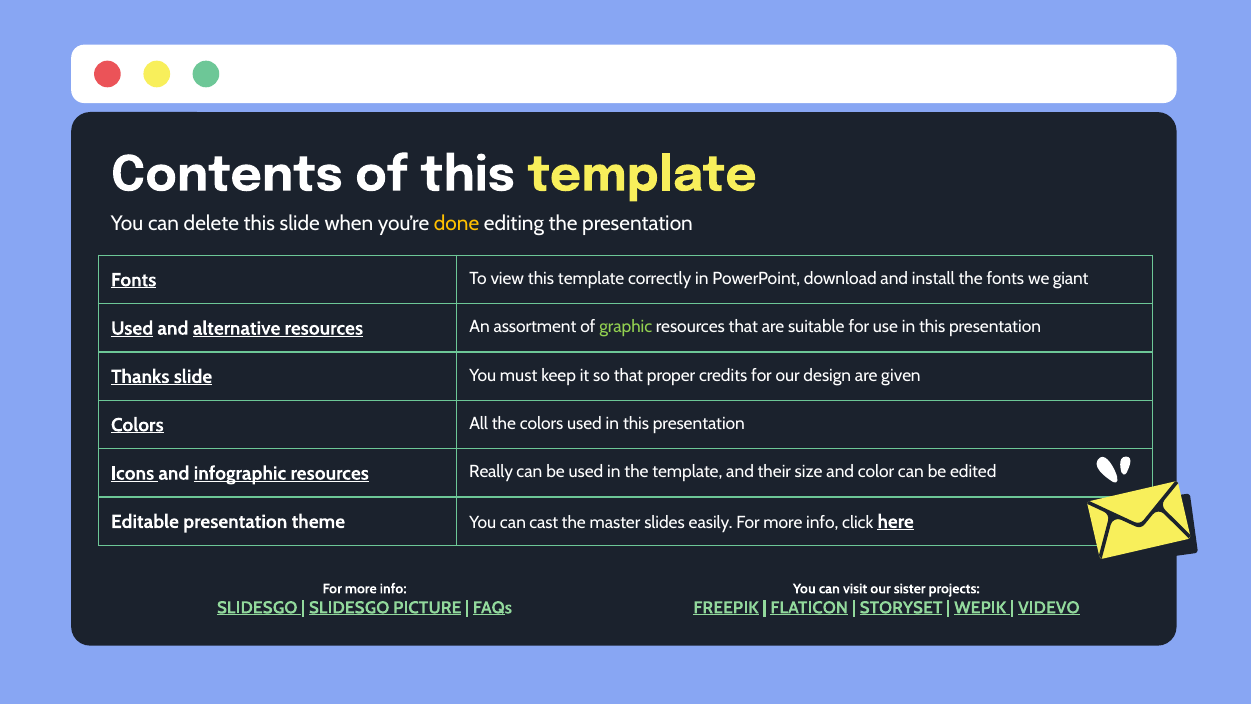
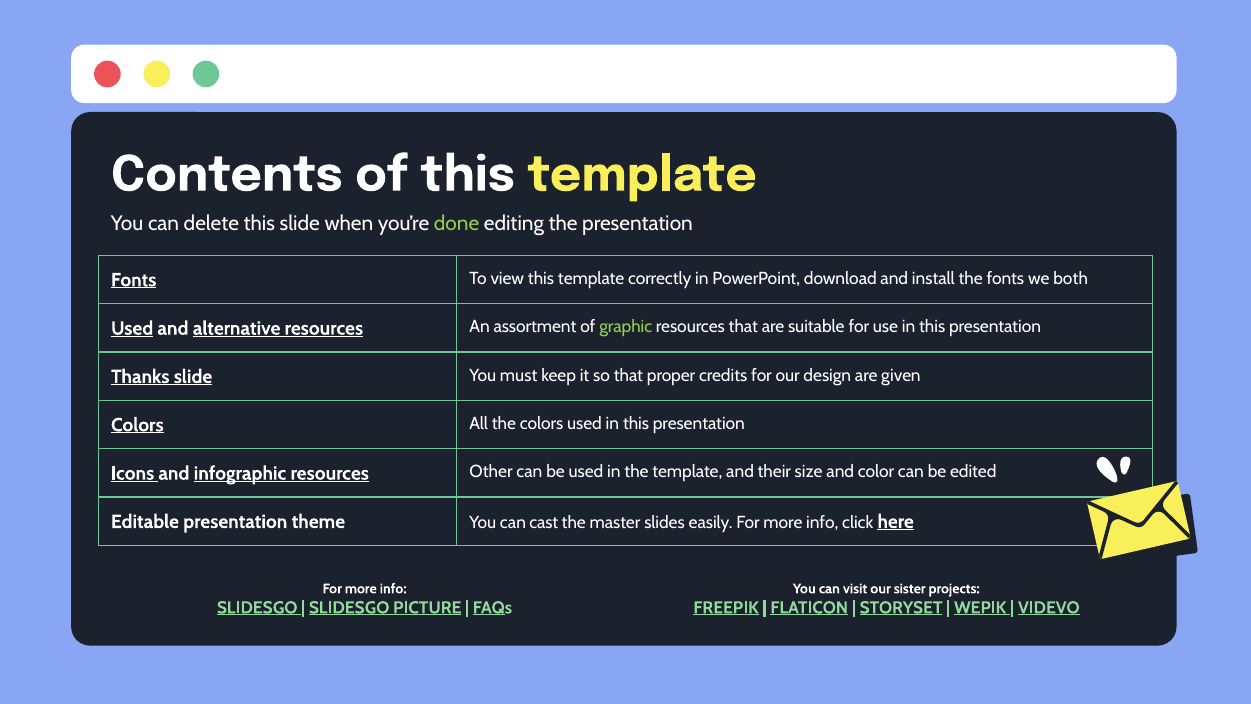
done colour: yellow -> light green
giant: giant -> both
Really: Really -> Other
